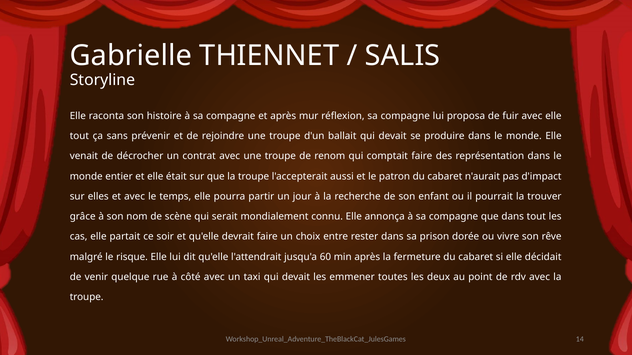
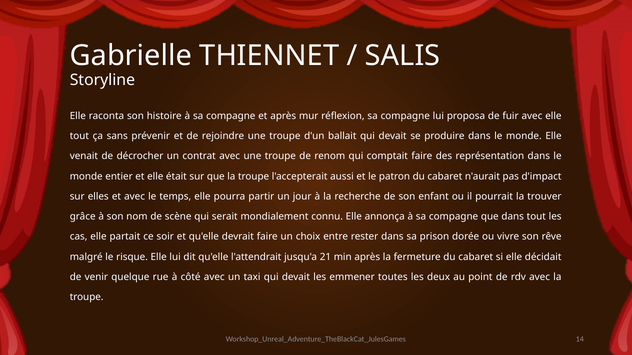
60: 60 -> 21
